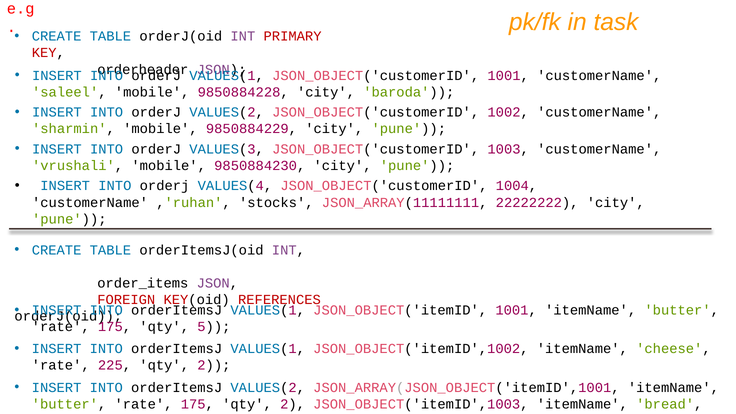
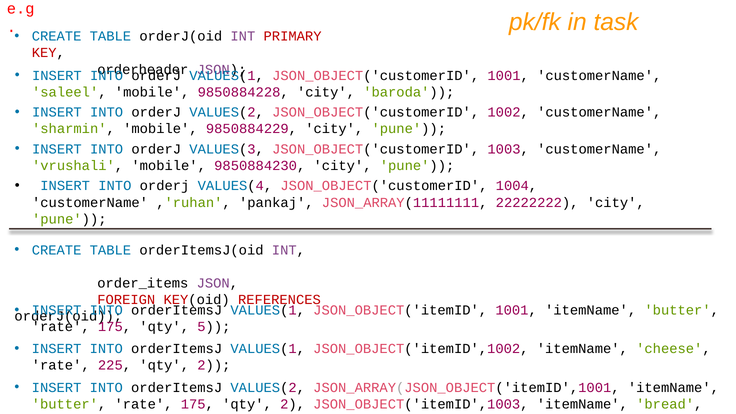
stocks: stocks -> pankaj
